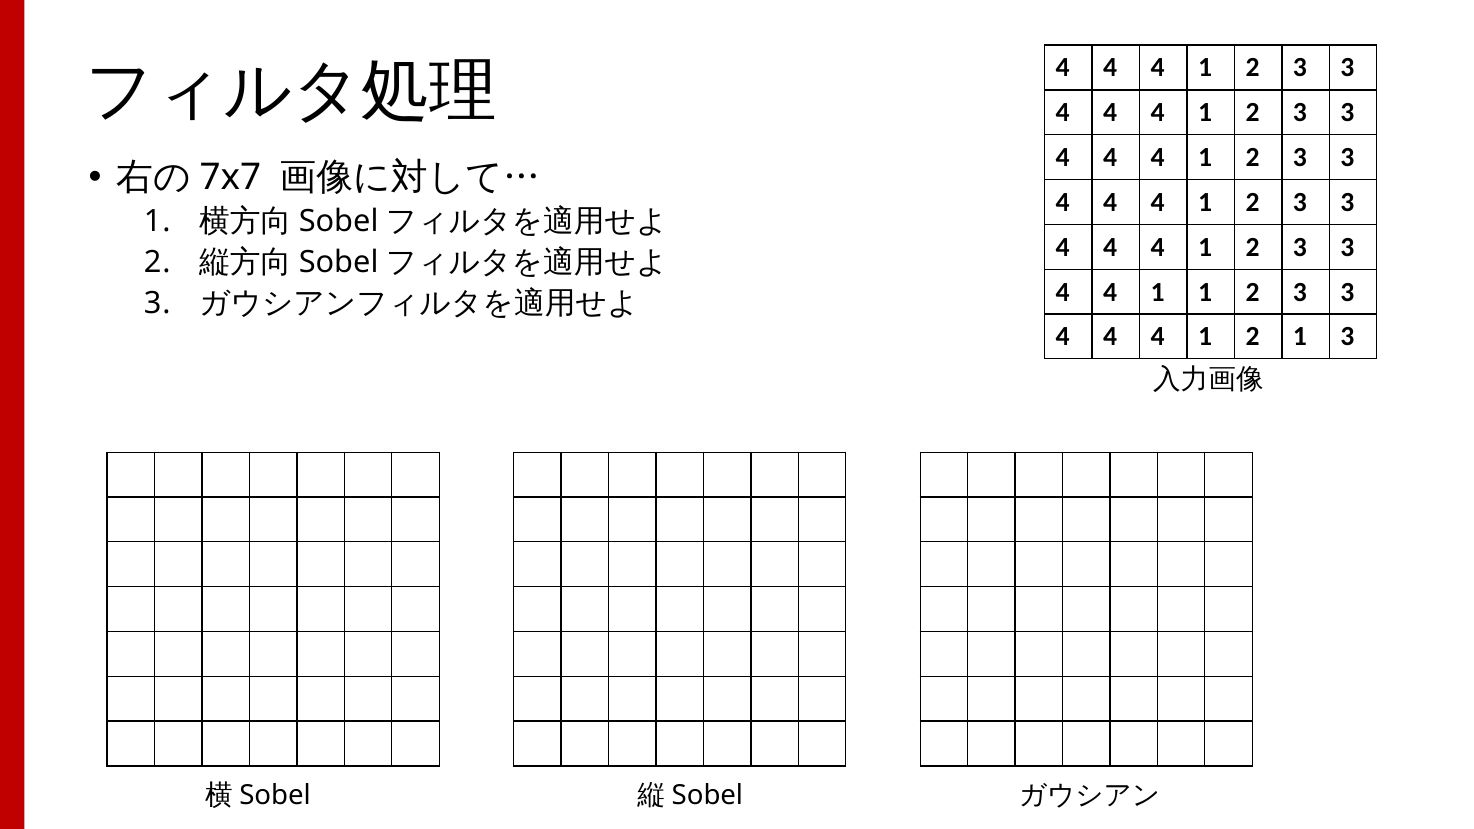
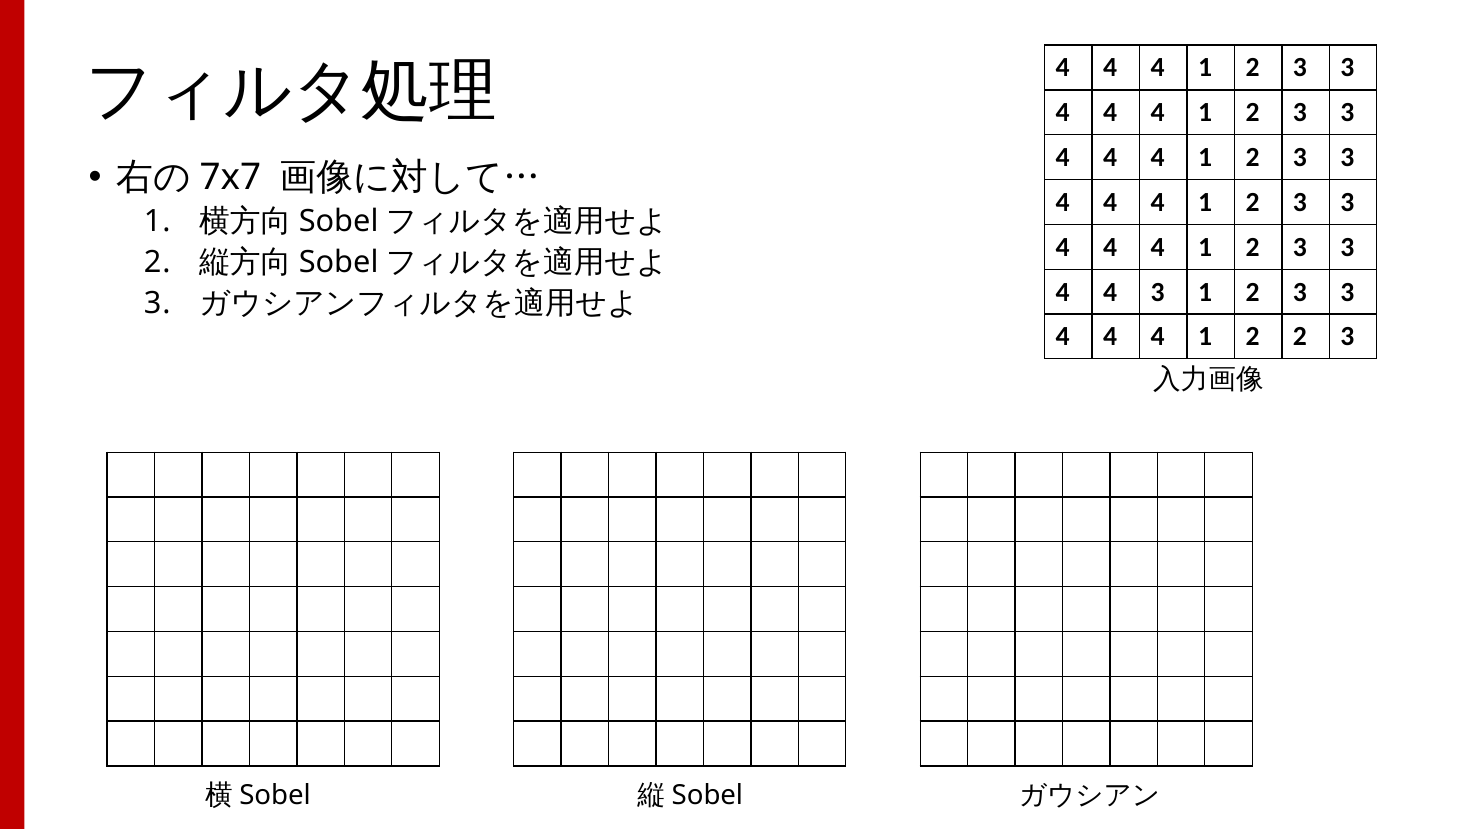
1 at (1158, 292): 1 -> 3
2 1: 1 -> 2
